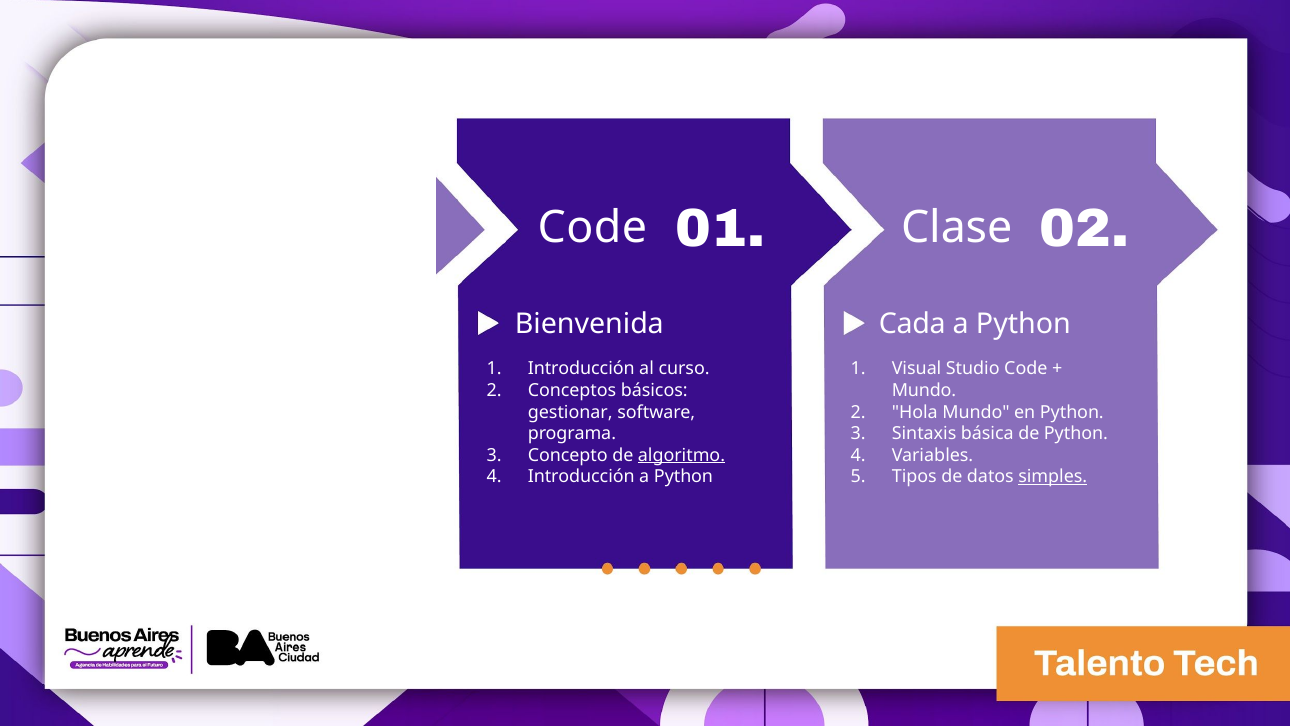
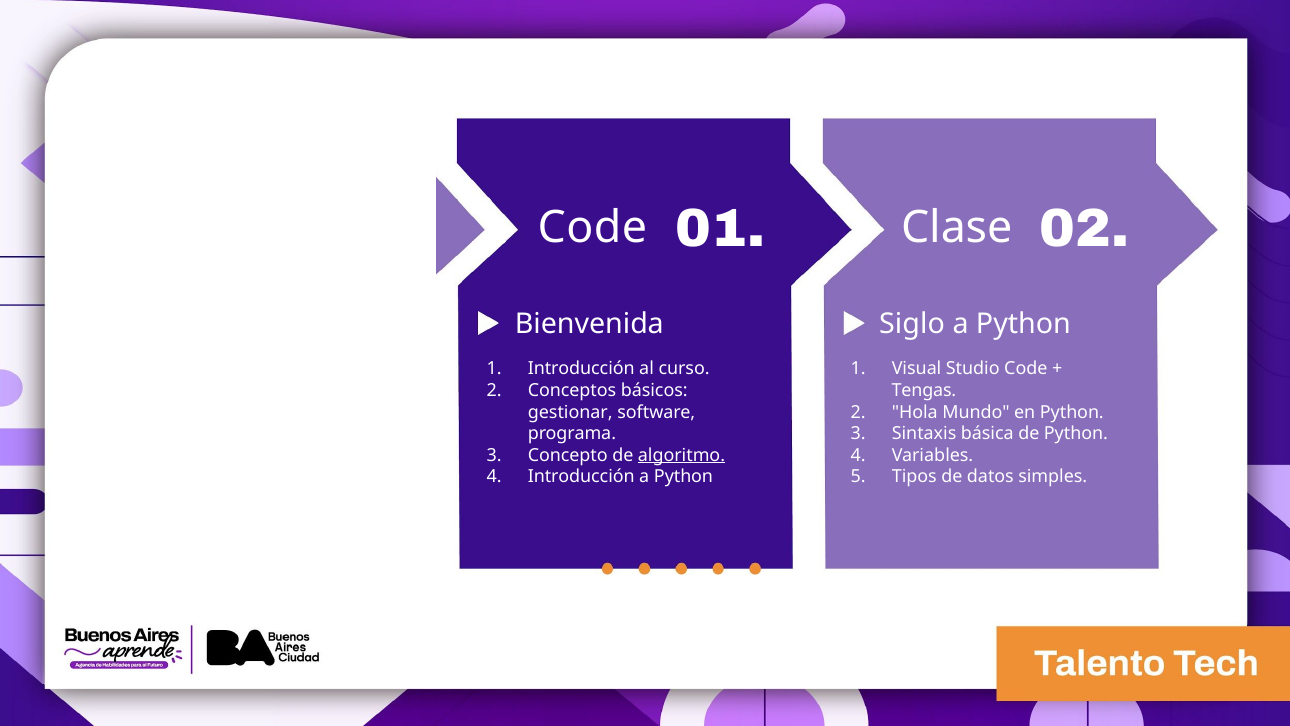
Cada: Cada -> Siglo
Mundo at (924, 390): Mundo -> Tengas
simples underline: present -> none
